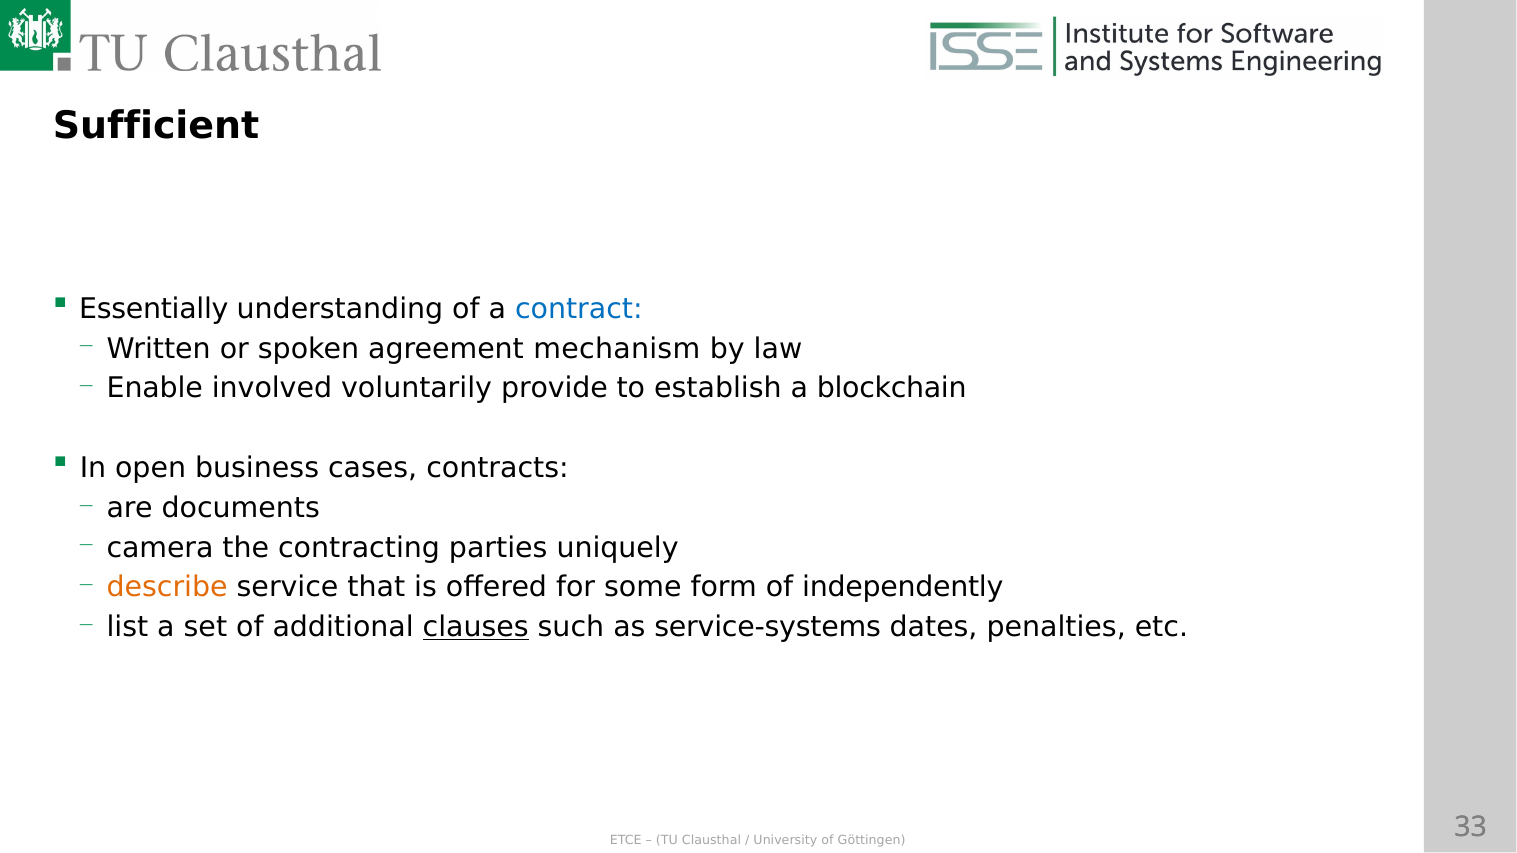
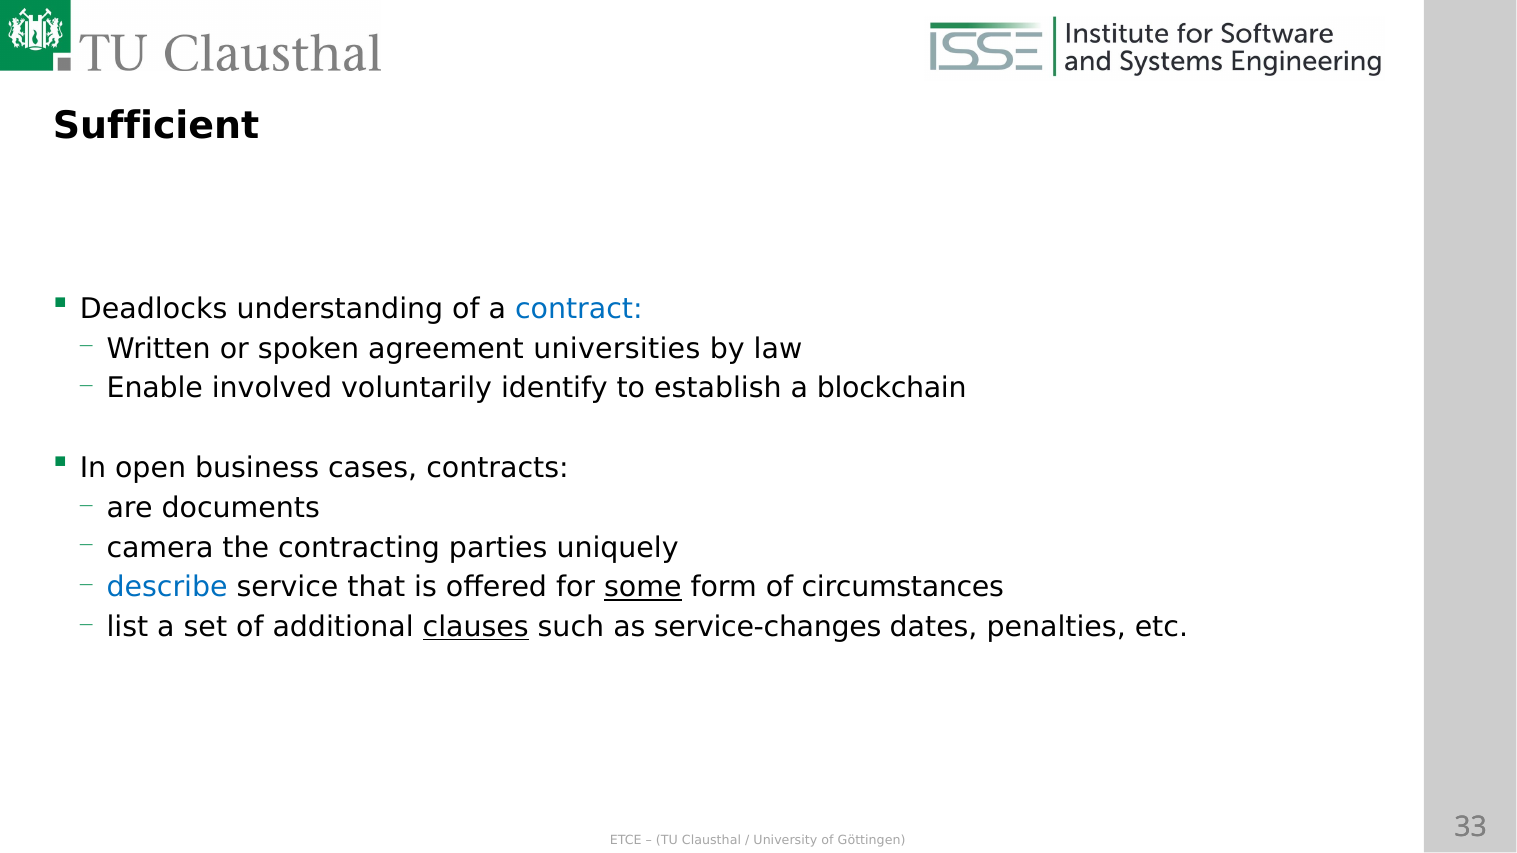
Essentially: Essentially -> Deadlocks
mechanism: mechanism -> universities
provide: provide -> identify
describe colour: orange -> blue
some underline: none -> present
independently: independently -> circumstances
service-systems: service-systems -> service-changes
